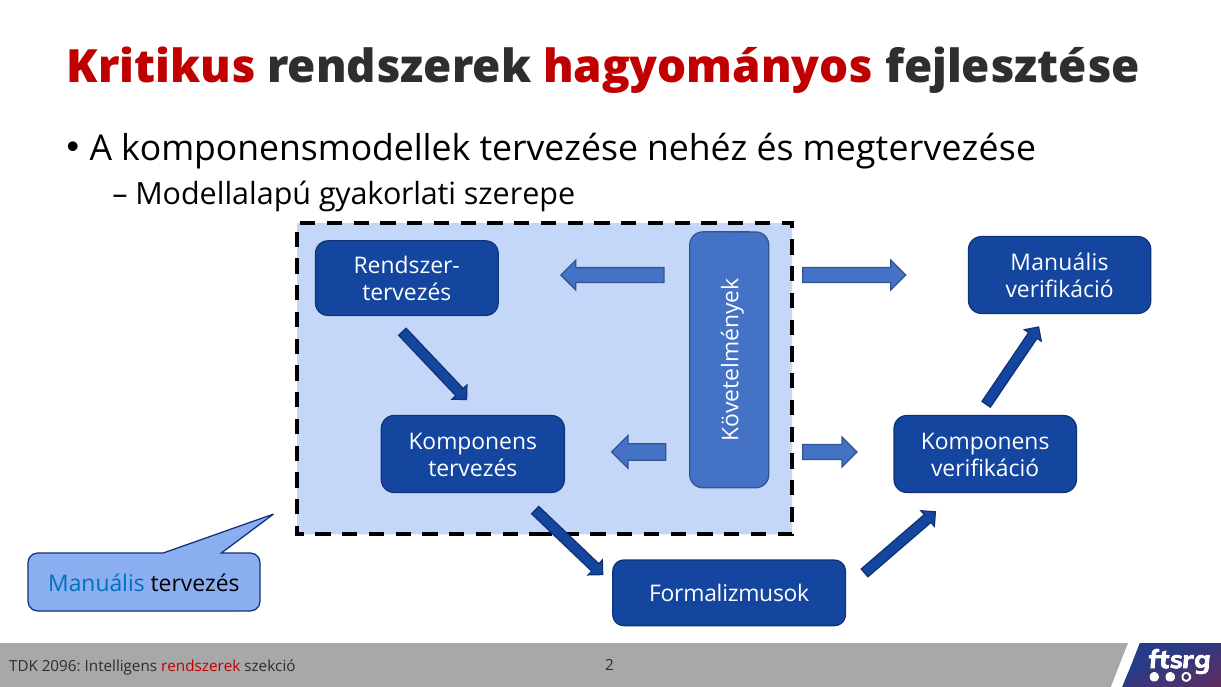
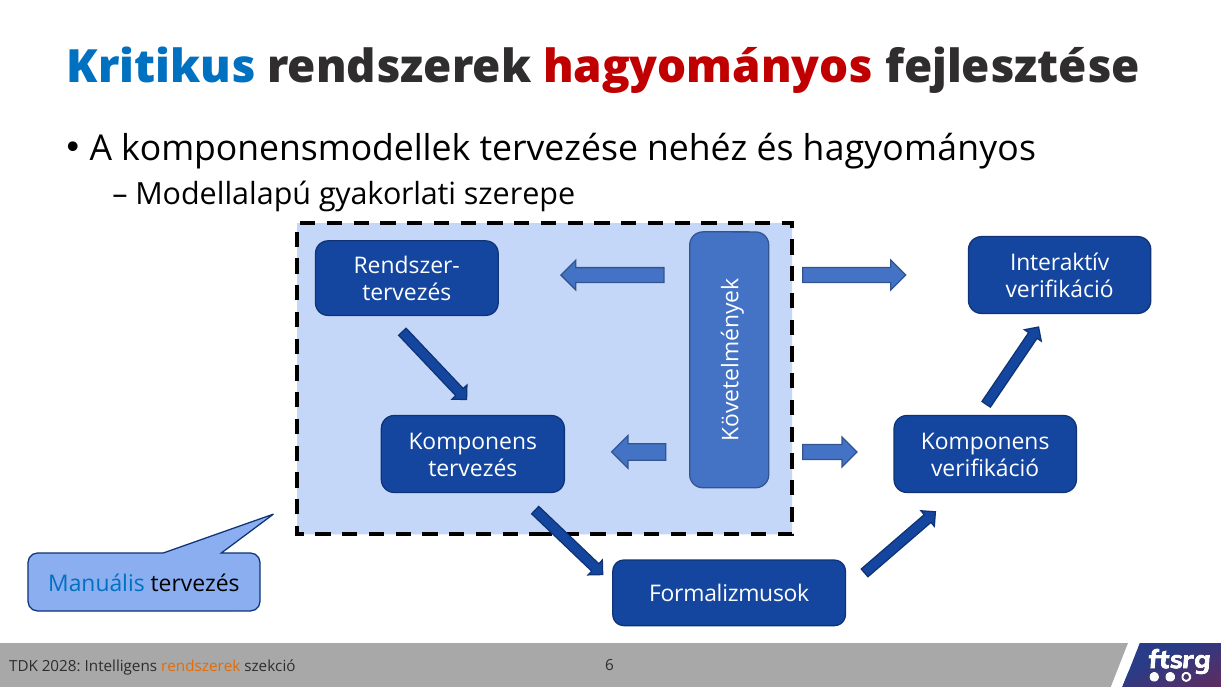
Kritikus colour: red -> blue
és megtervezése: megtervezése -> hagyományos
Manuális at (1059, 263): Manuális -> Interaktív
2096: 2096 -> 2028
rendszerek at (201, 666) colour: red -> orange
2: 2 -> 6
